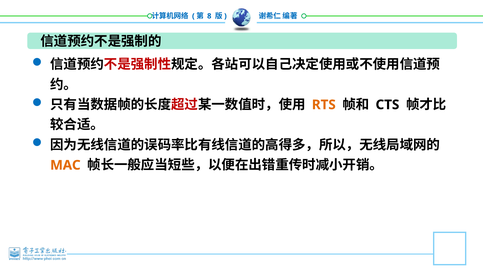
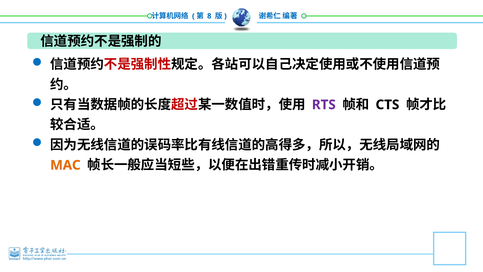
RTS colour: orange -> purple
